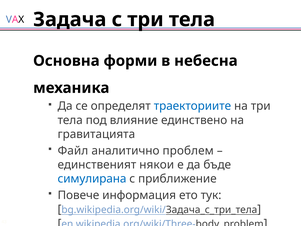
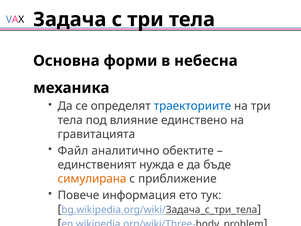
проблем: проблем -> обектите
някои: някои -> нужда
симулирана colour: blue -> orange
